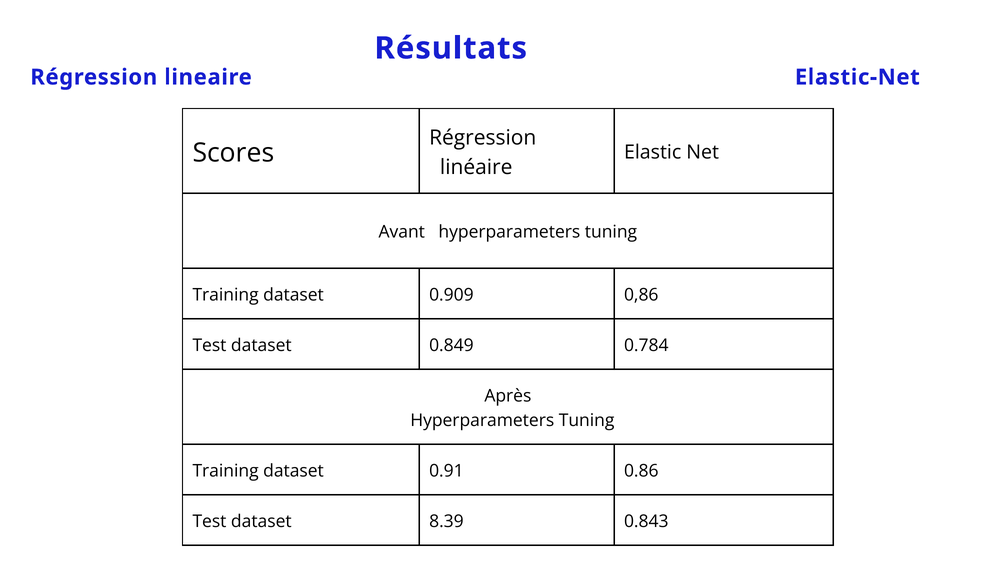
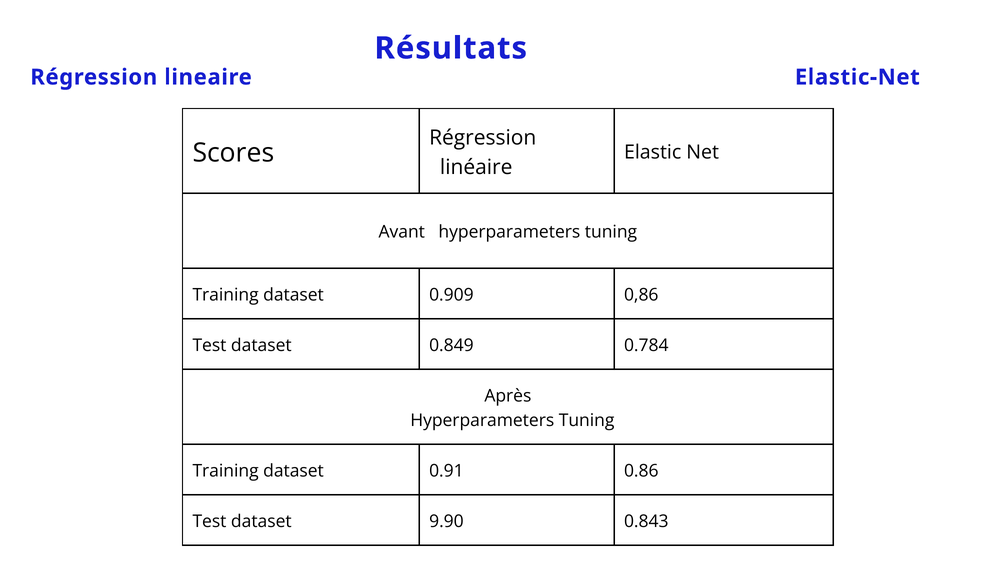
8.39: 8.39 -> 9.90
